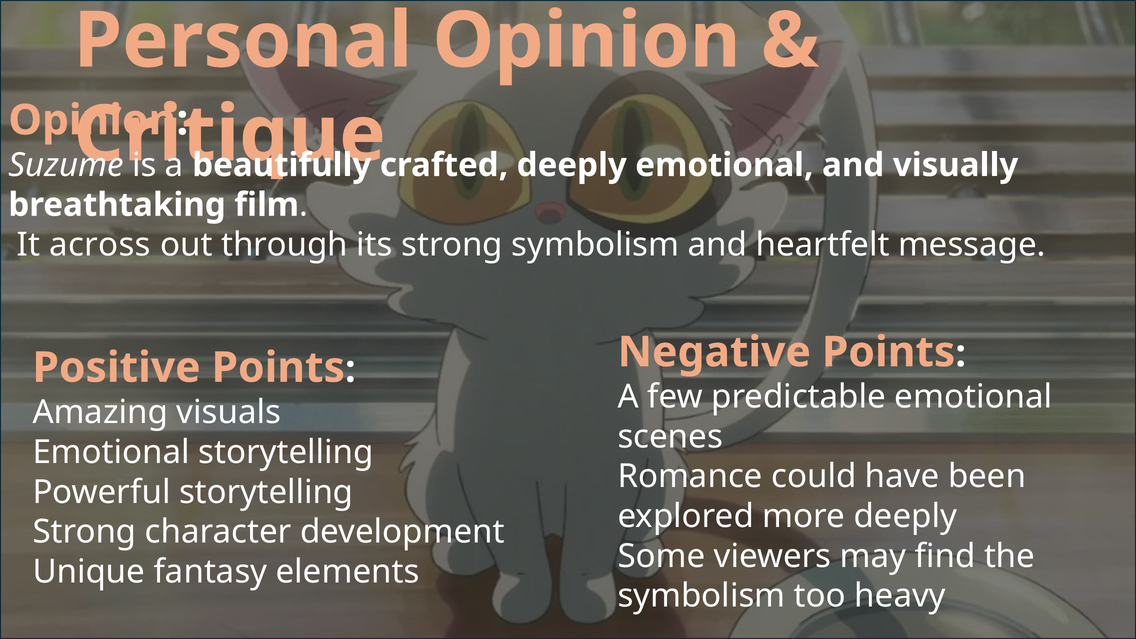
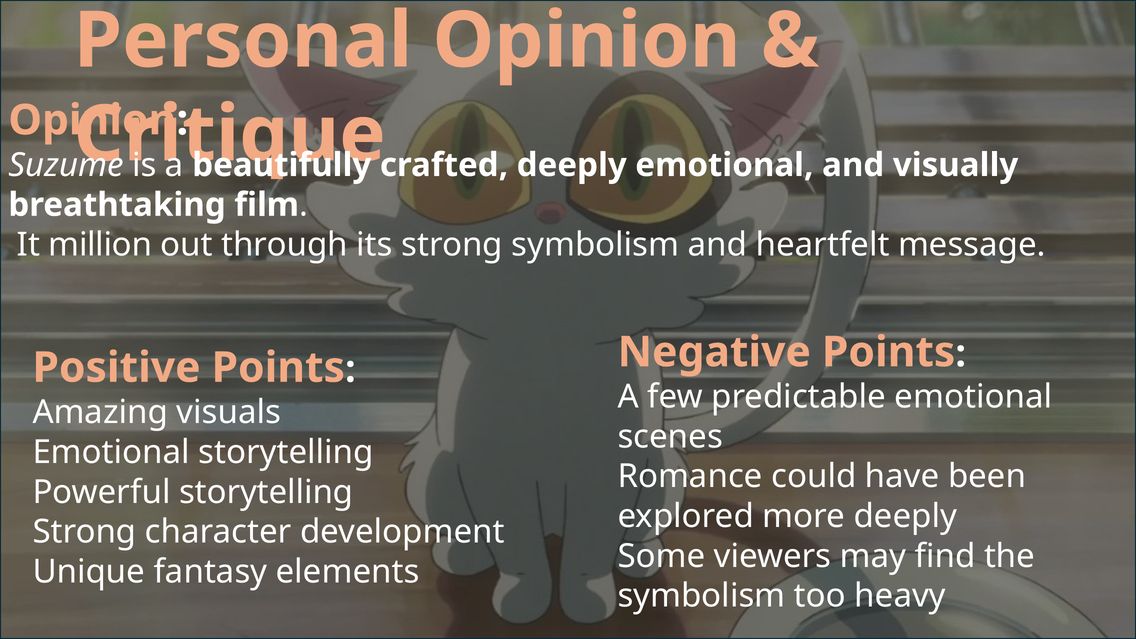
across: across -> million
